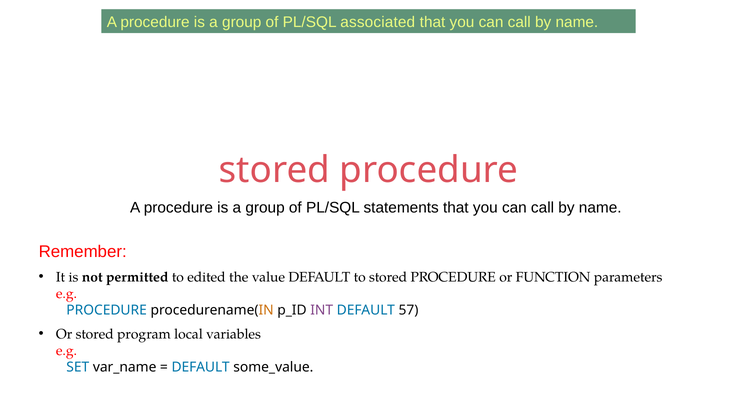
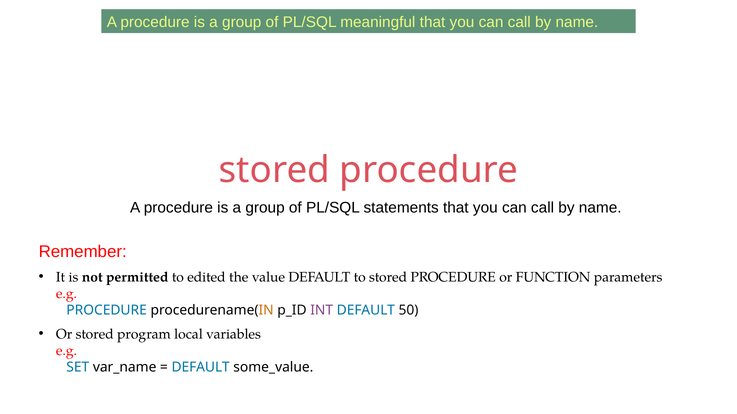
associated: associated -> meaningful
57: 57 -> 50
